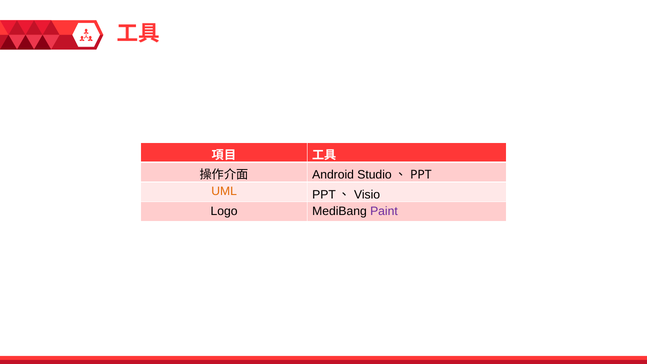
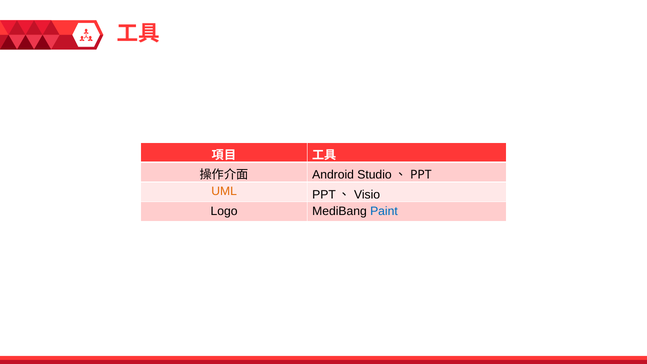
Paint colour: purple -> blue
